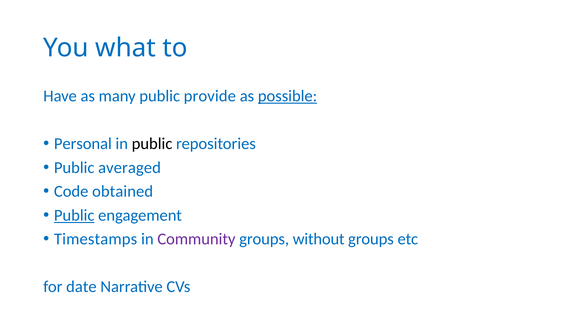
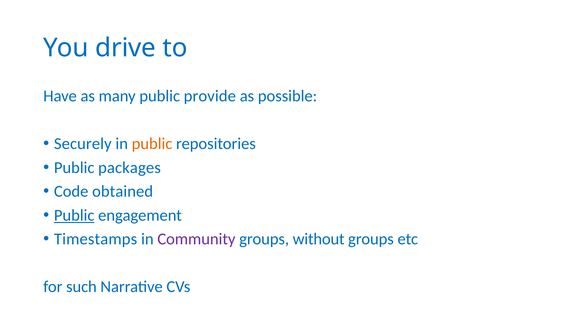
what: what -> drive
possible underline: present -> none
Personal: Personal -> Securely
public at (152, 144) colour: black -> orange
averaged: averaged -> packages
date: date -> such
